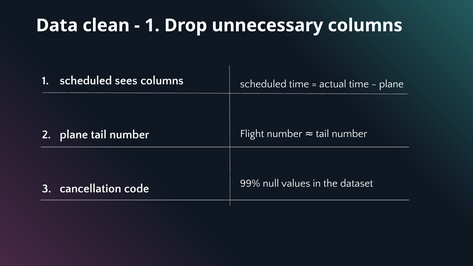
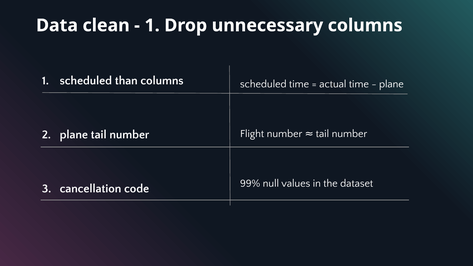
sees: sees -> than
